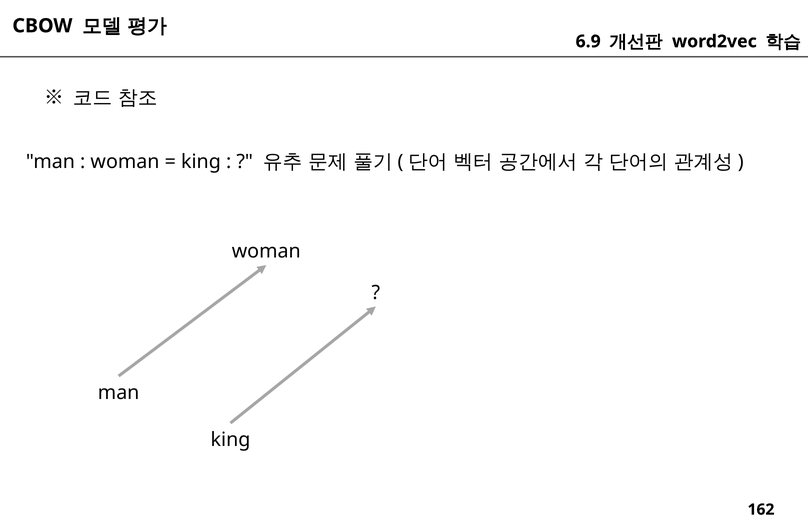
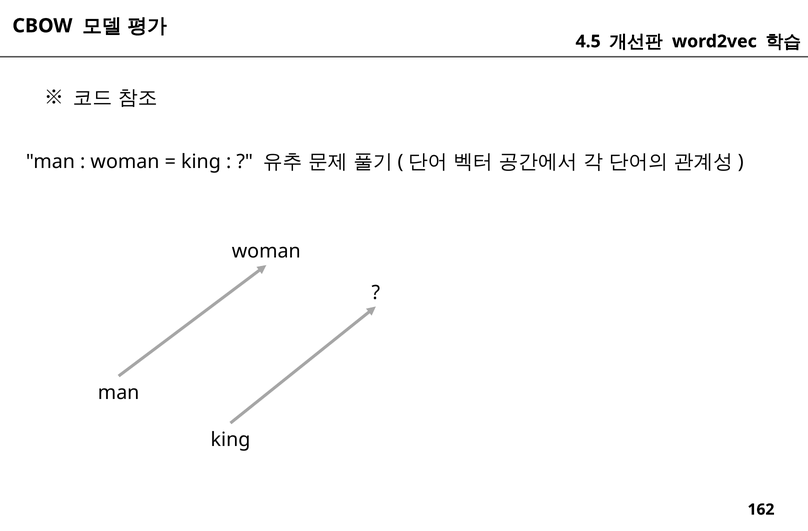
6.9: 6.9 -> 4.5
